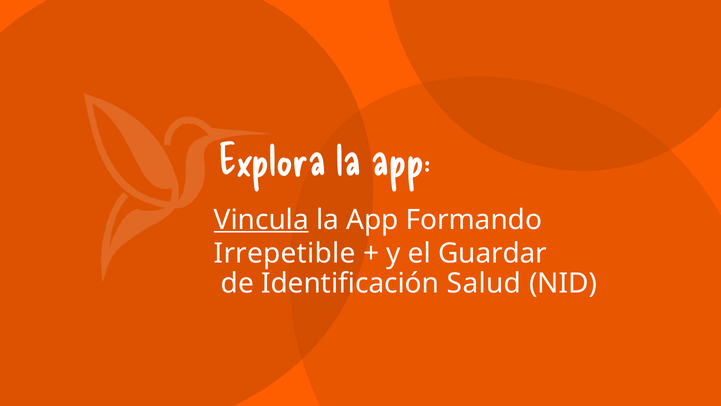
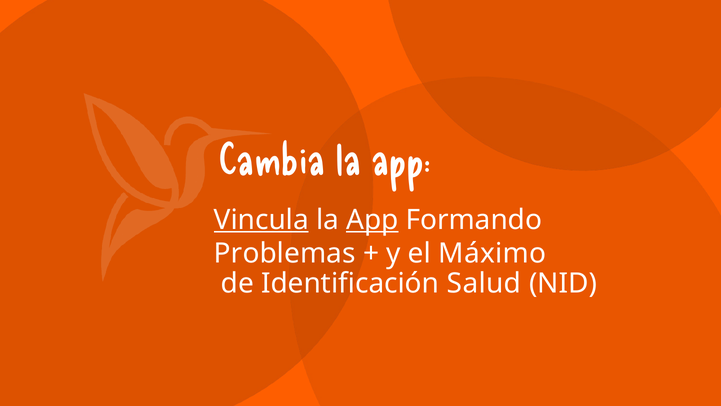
Explora: Explora -> Cambia
App at (372, 220) underline: none -> present
Irrepetible: Irrepetible -> Problemas
Guardar: Guardar -> Máximo
